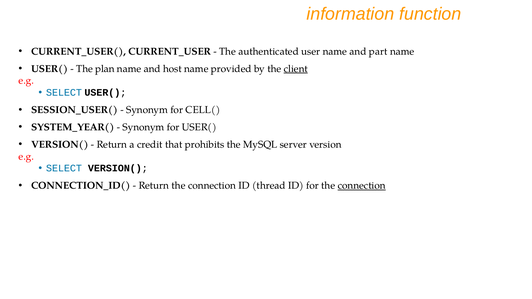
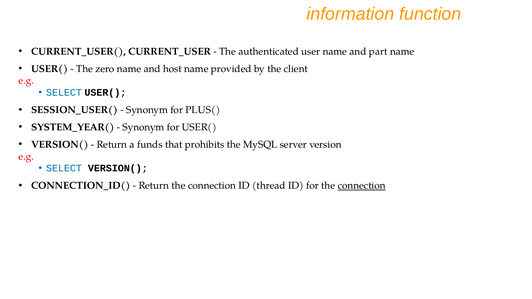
plan: plan -> zero
client underline: present -> none
CELL(: CELL( -> PLUS(
credit: credit -> funds
